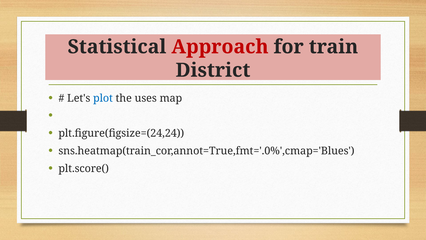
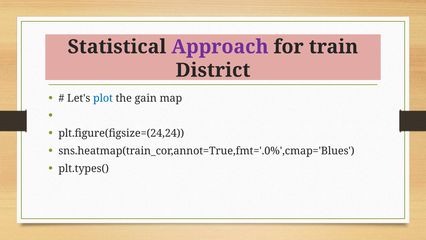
Approach colour: red -> purple
uses: uses -> gain
plt.score(: plt.score( -> plt.types(
